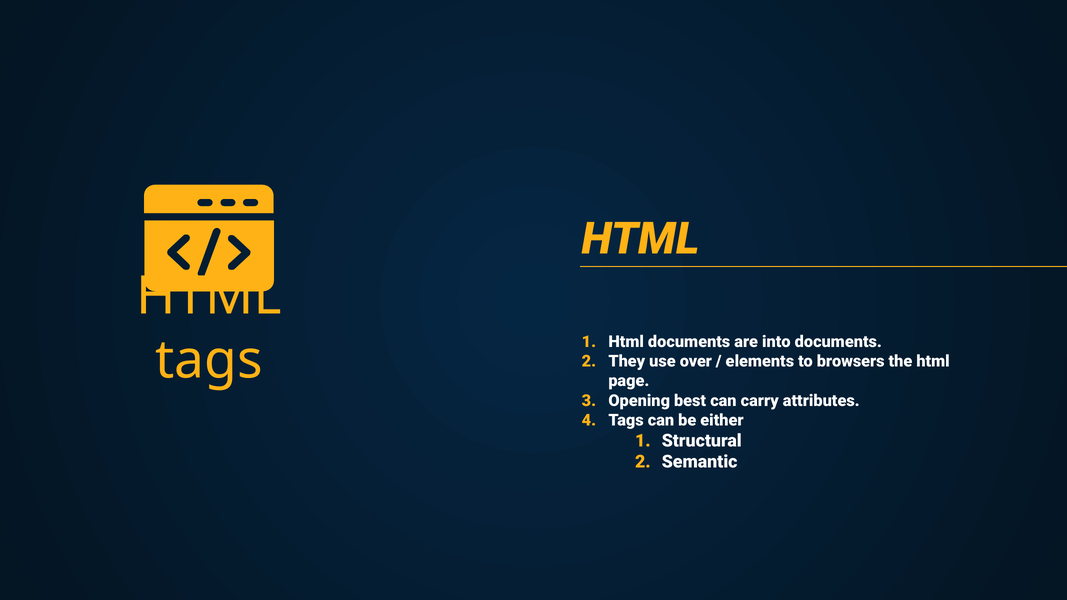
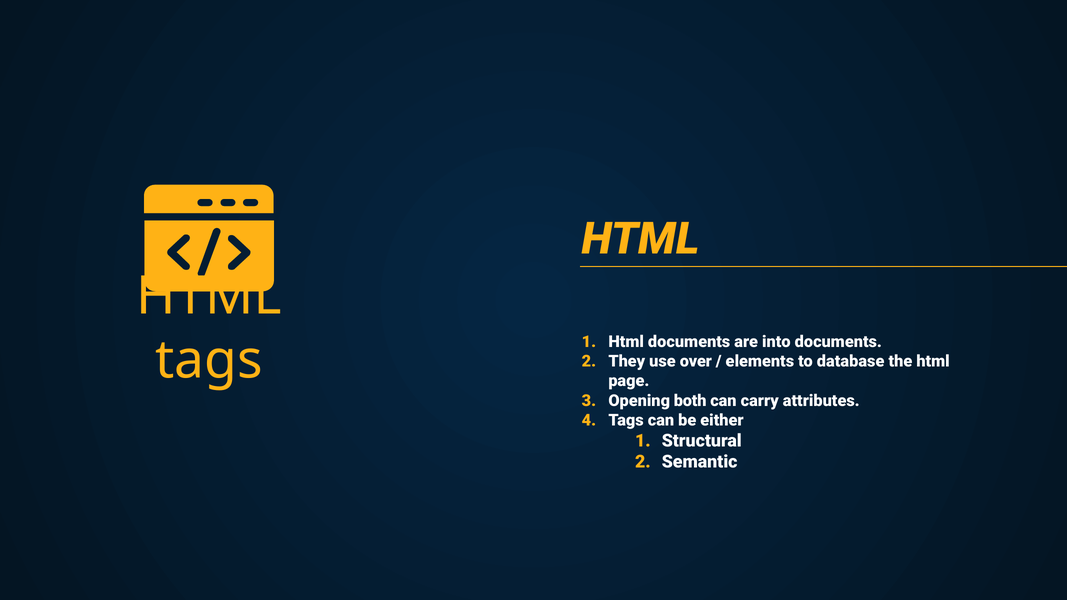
browsers: browsers -> database
best: best -> both
